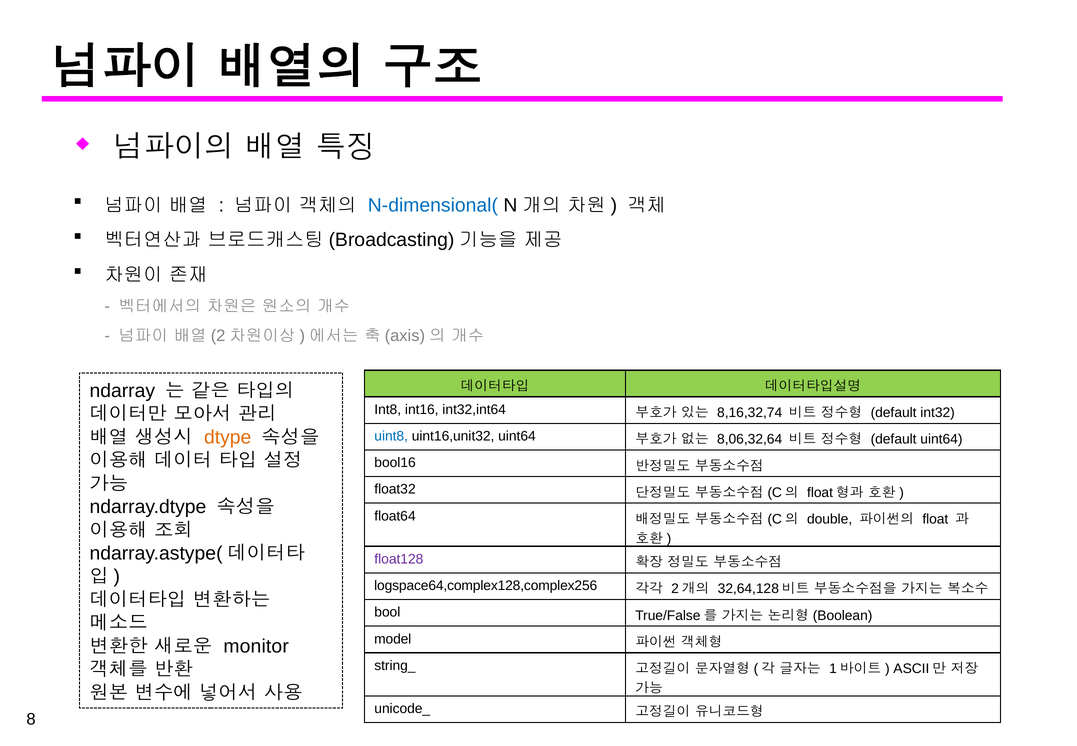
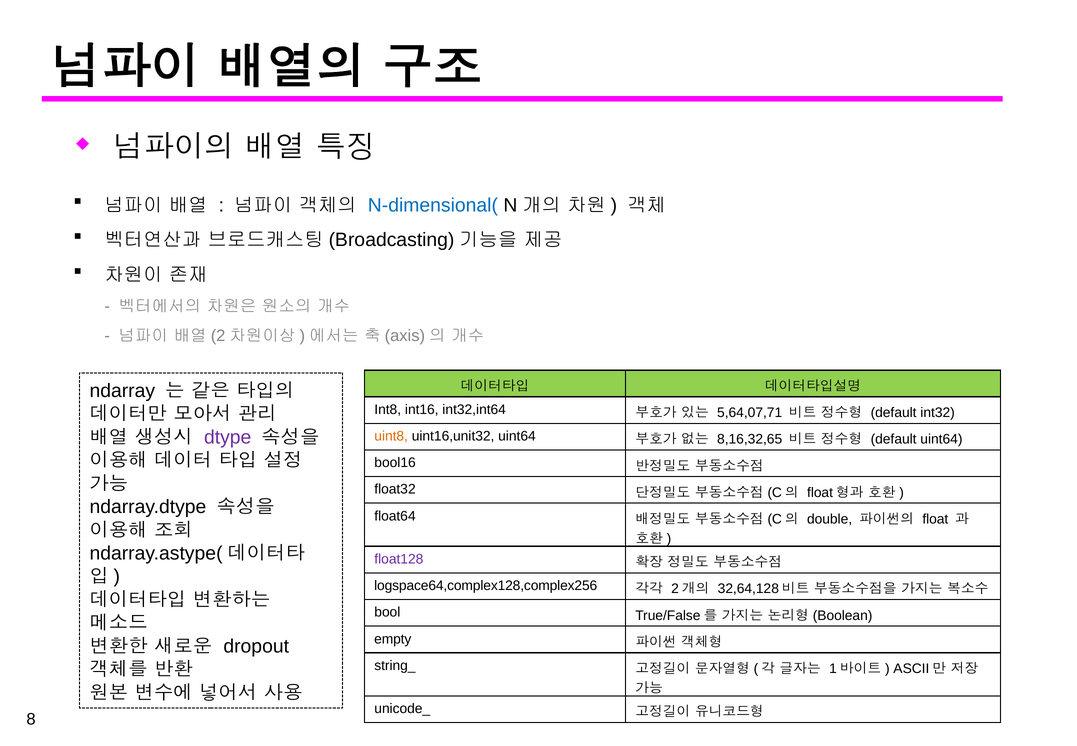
8,16,32,74: 8,16,32,74 -> 5,64,07,71
dtype colour: orange -> purple
uint8 colour: blue -> orange
8,06,32,64: 8,06,32,64 -> 8,16,32,65
model: model -> empty
monitor: monitor -> dropout
